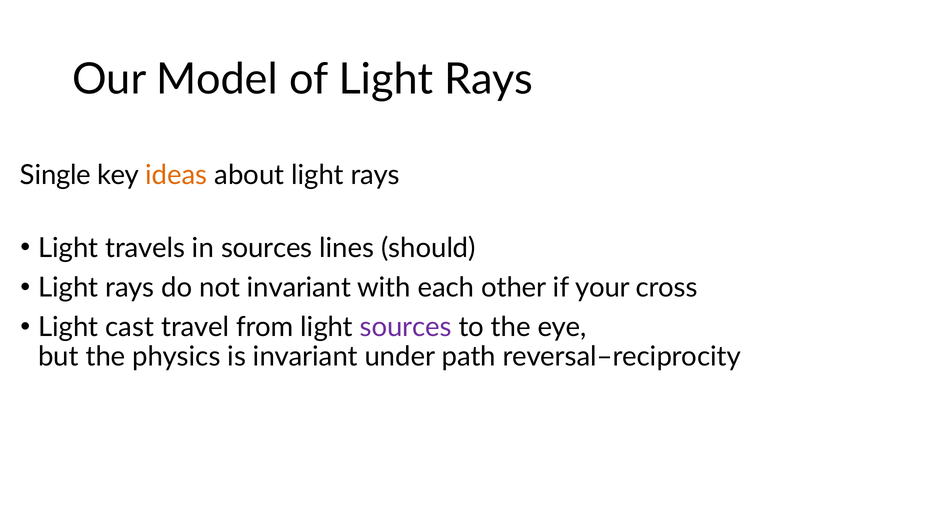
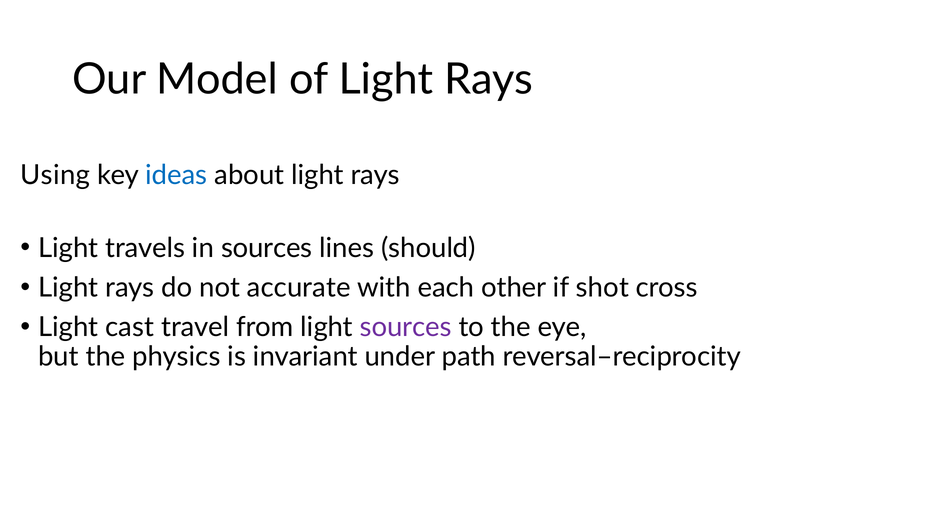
Single: Single -> Using
ideas colour: orange -> blue
not invariant: invariant -> accurate
your: your -> shot
